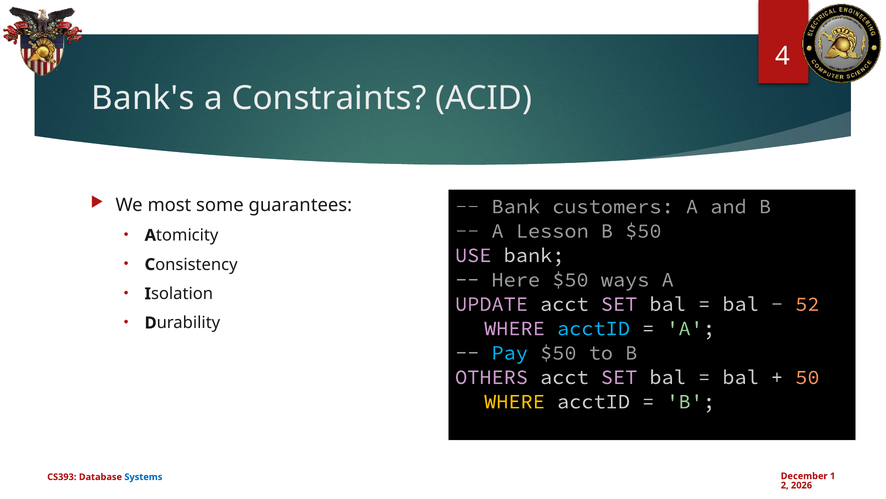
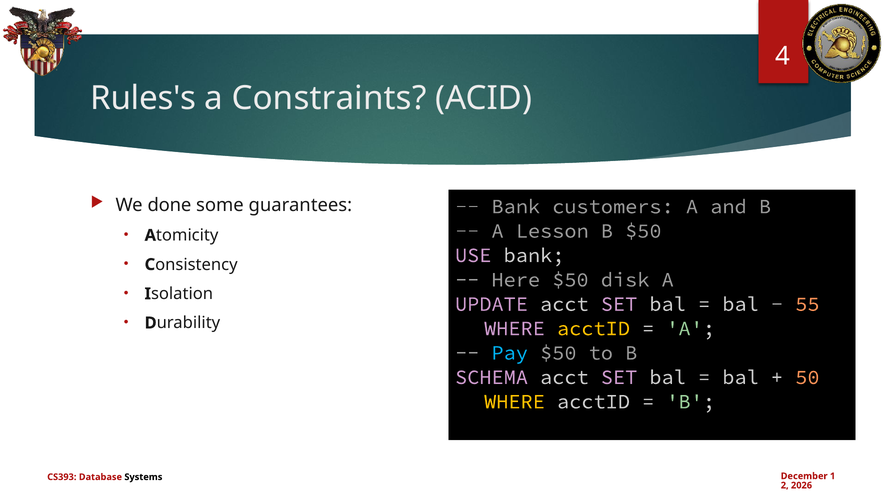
Bank's: Bank's -> Rules's
most: most -> done
ways: ways -> disk
52: 52 -> 55
acctID at (593, 328) colour: light blue -> yellow
OTHERS: OTHERS -> SCHEMA
Systems colour: blue -> black
